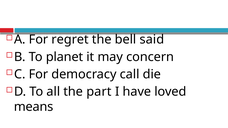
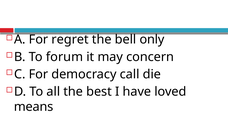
said: said -> only
planet: planet -> forum
part: part -> best
